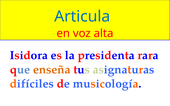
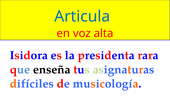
enseña colour: orange -> black
